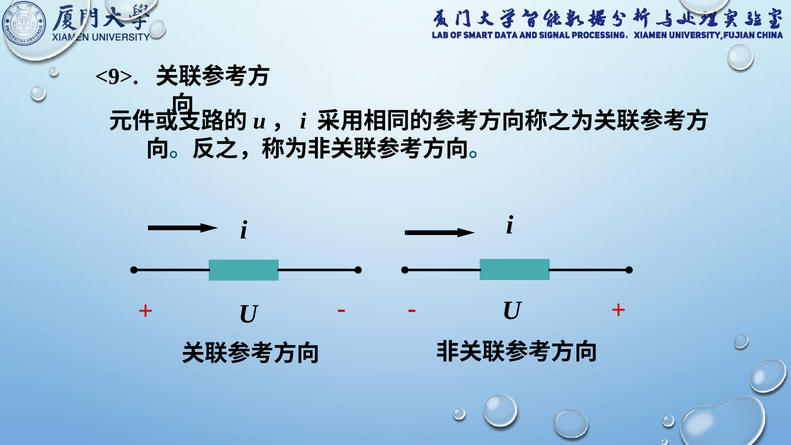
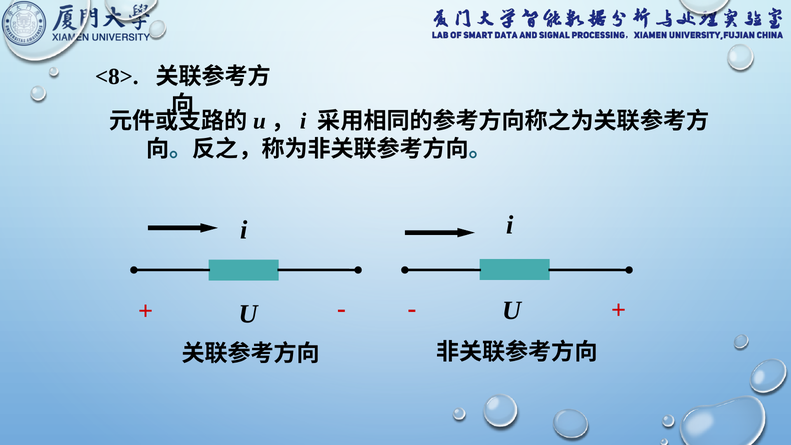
<9>: <9> -> <8>
